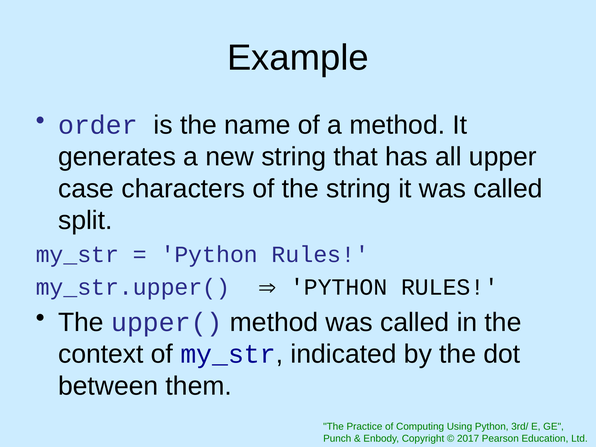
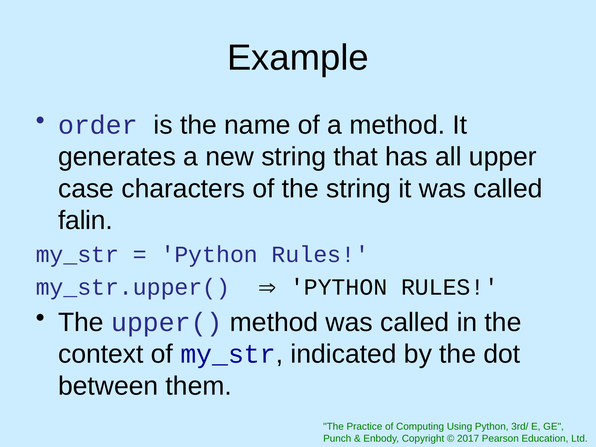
split: split -> falin
